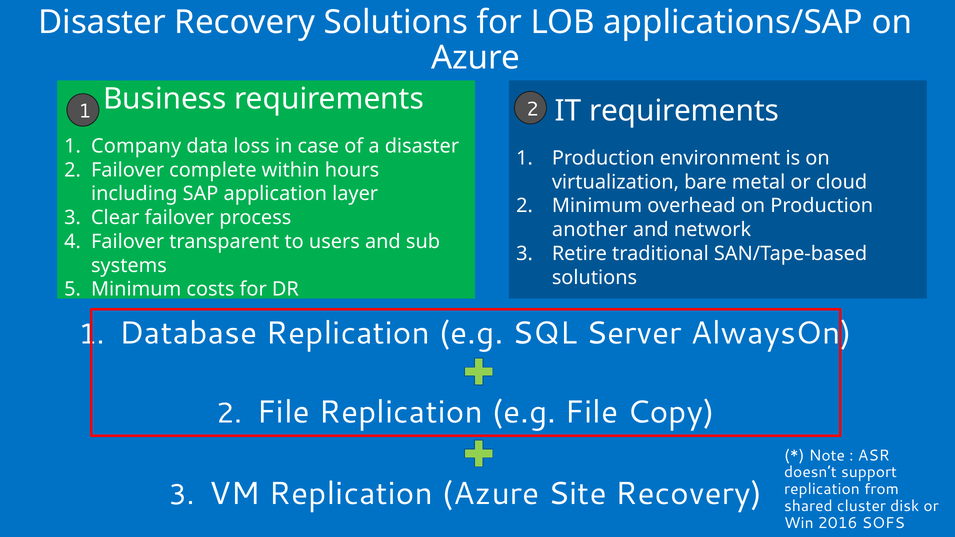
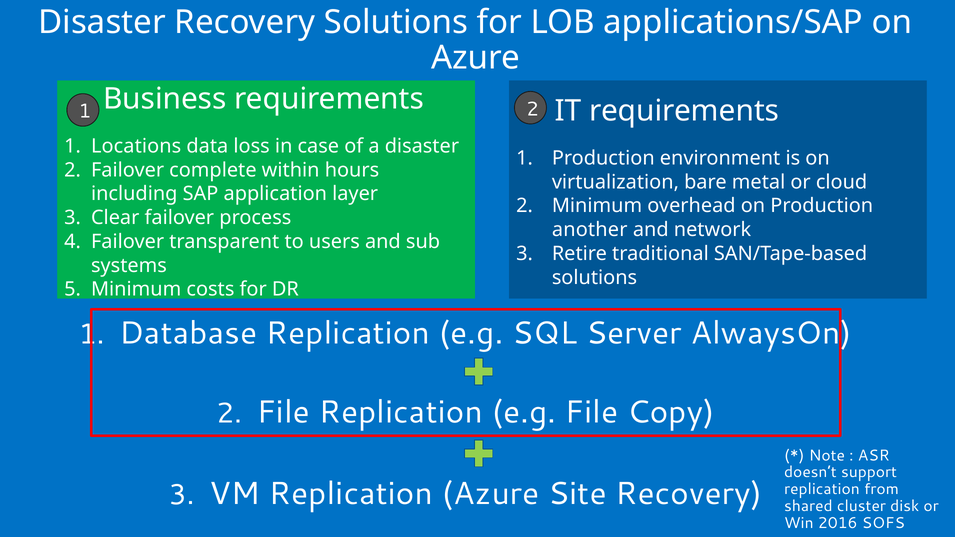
Company: Company -> Locations
